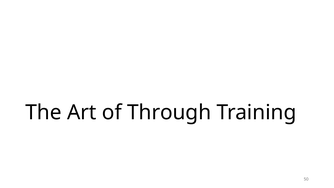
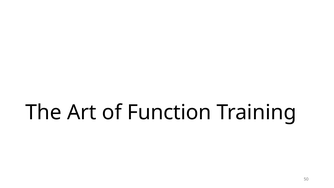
Through: Through -> Function
